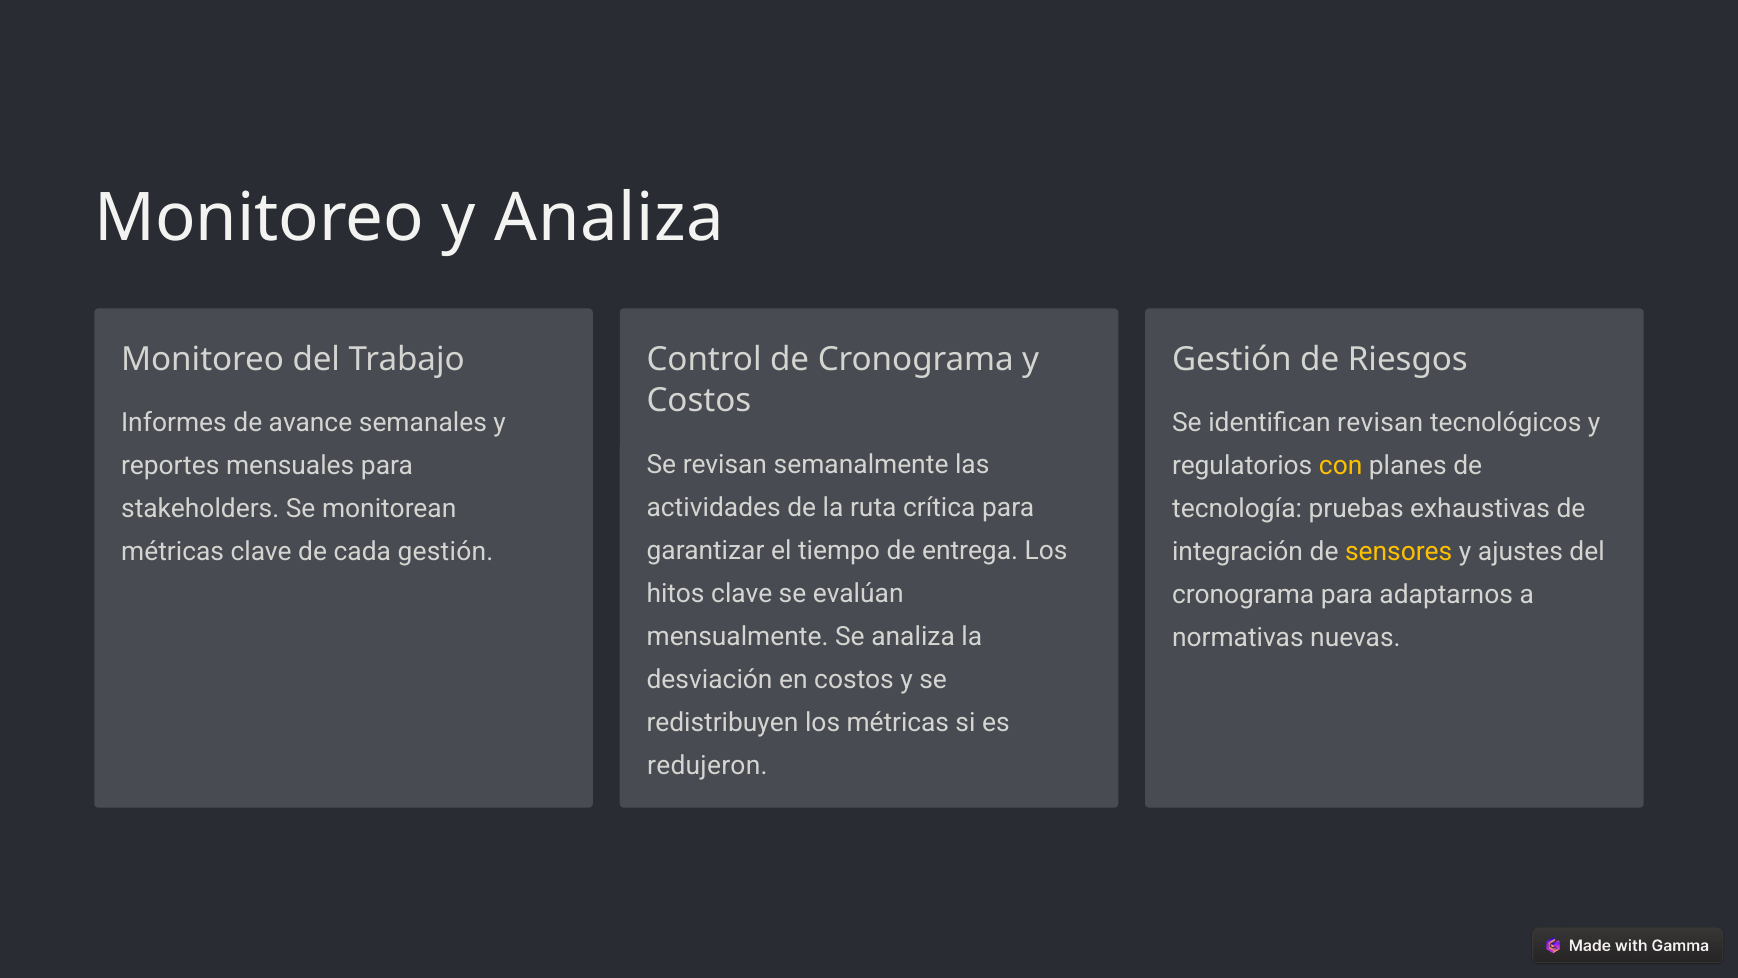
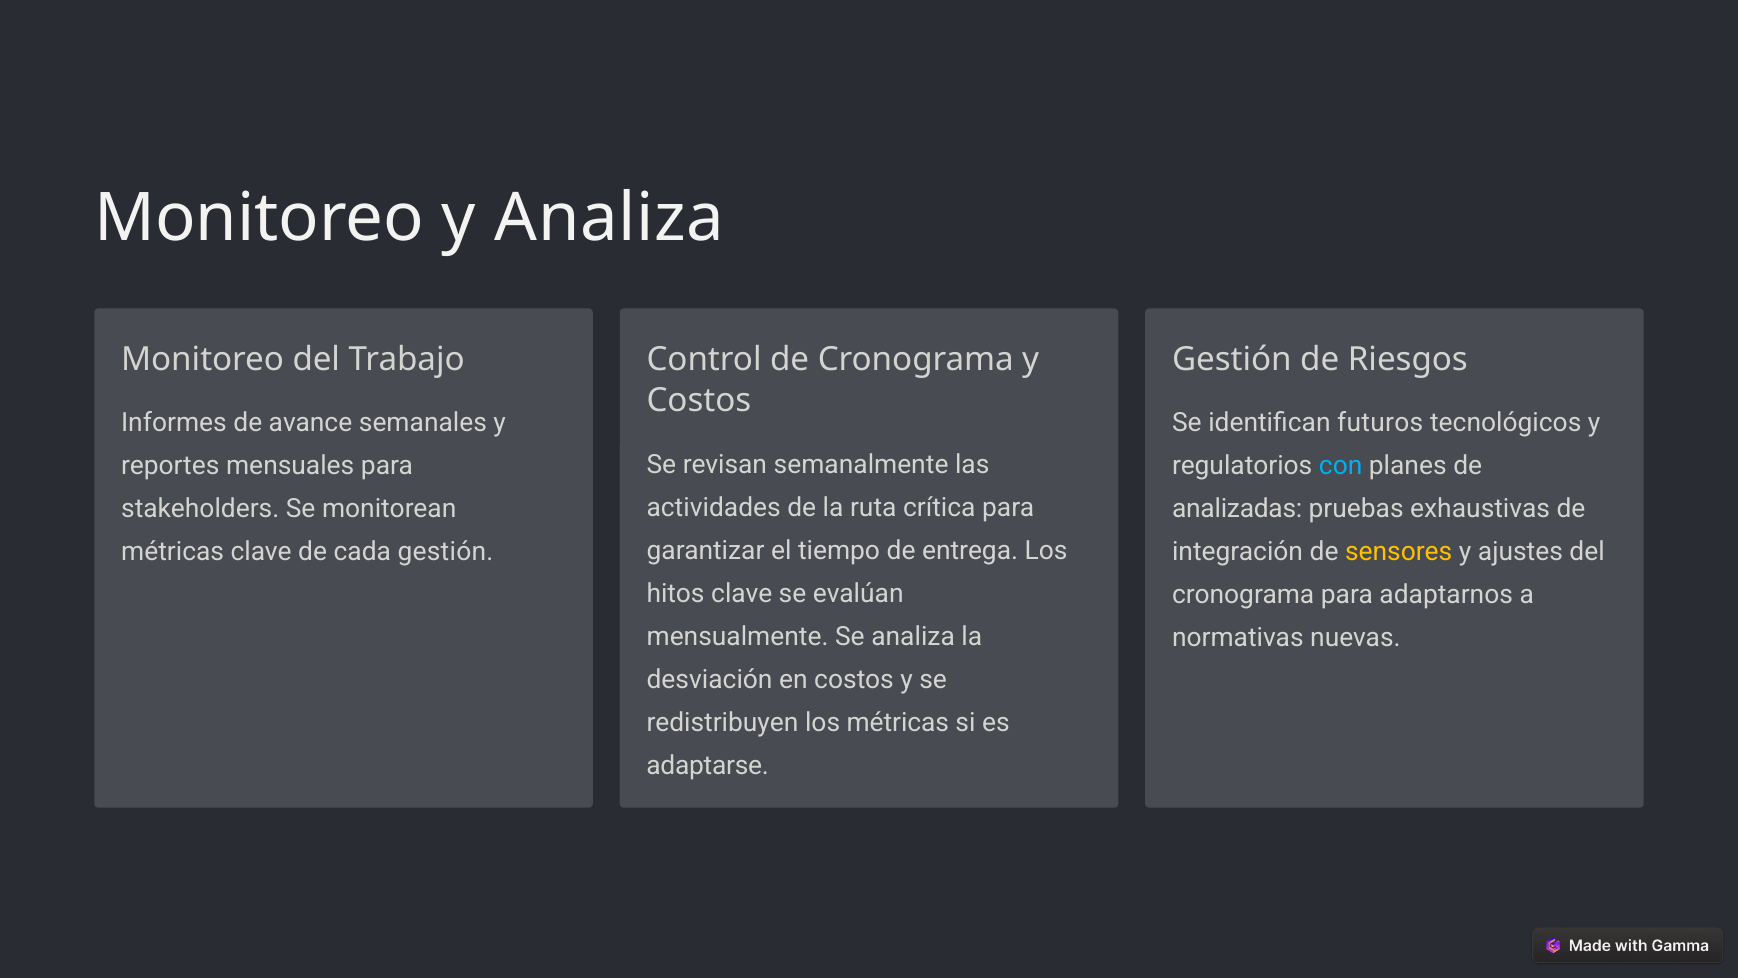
identifican revisan: revisan -> futuros
con colour: yellow -> light blue
tecnología: tecnología -> analizadas
redujeron: redujeron -> adaptarse
